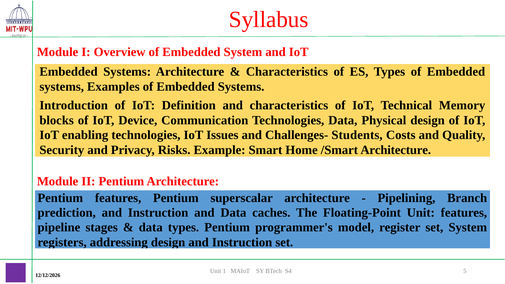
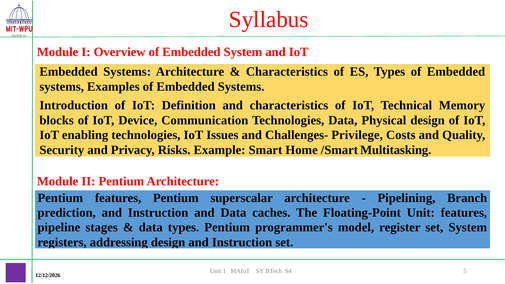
Students: Students -> Privilege
/Smart Architecture: Architecture -> Multitasking
